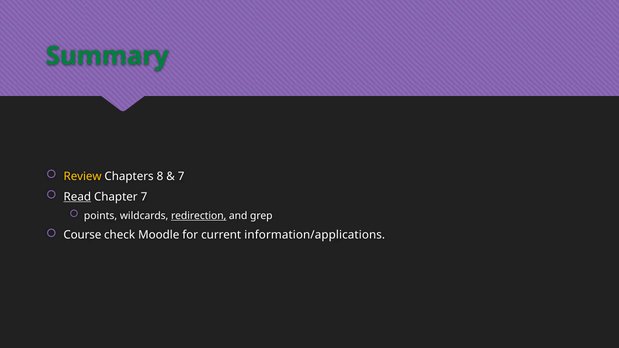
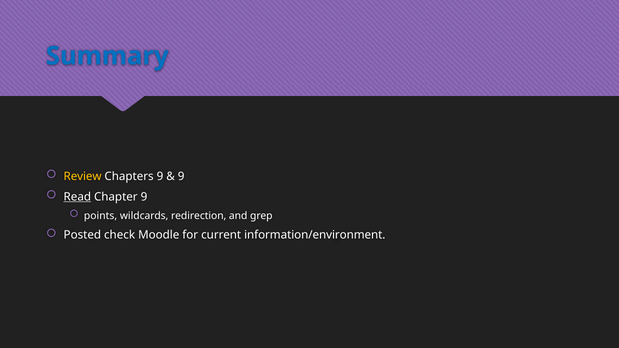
Summary colour: green -> blue
Chapters 8: 8 -> 9
7 at (181, 177): 7 -> 9
Chapter 7: 7 -> 9
redirection underline: present -> none
Course: Course -> Posted
information/applications: information/applications -> information/environment
